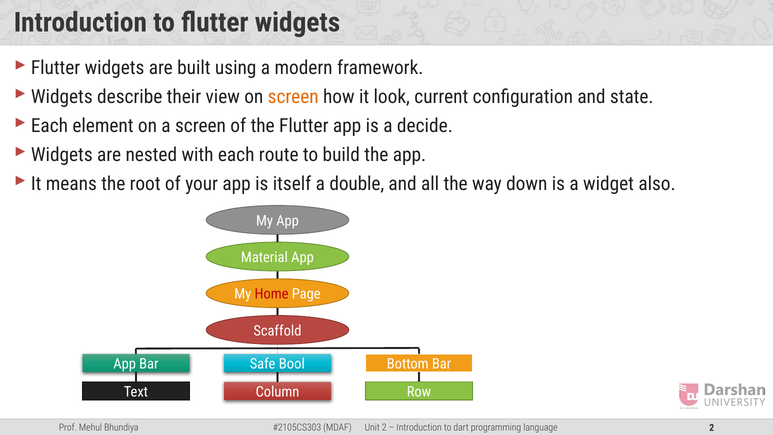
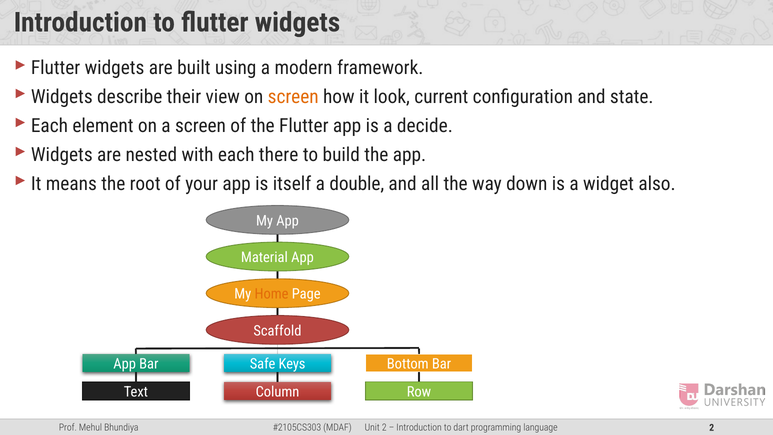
route: route -> there
Home colour: red -> orange
Bool: Bool -> Keys
